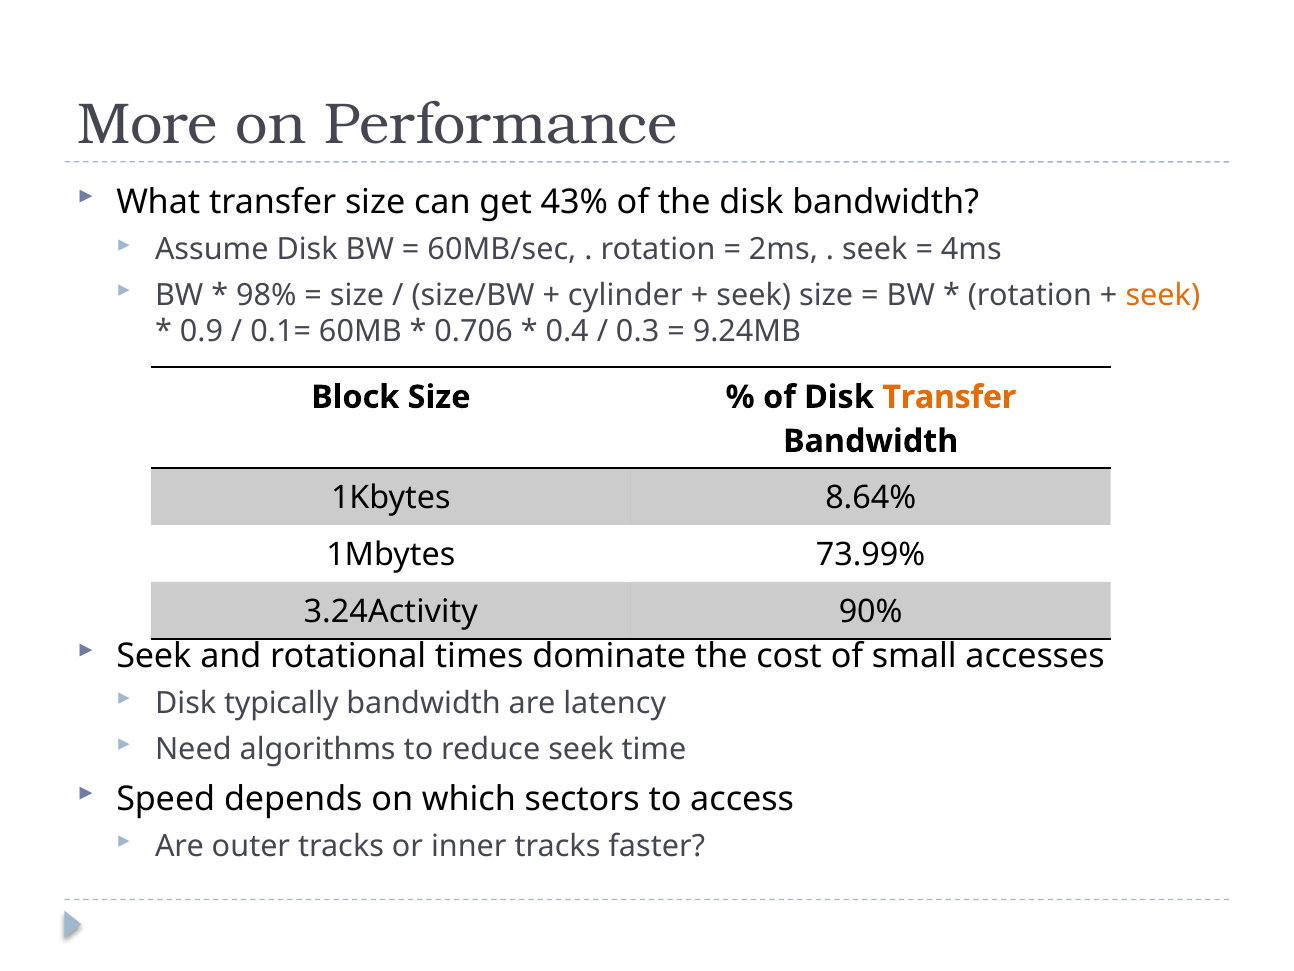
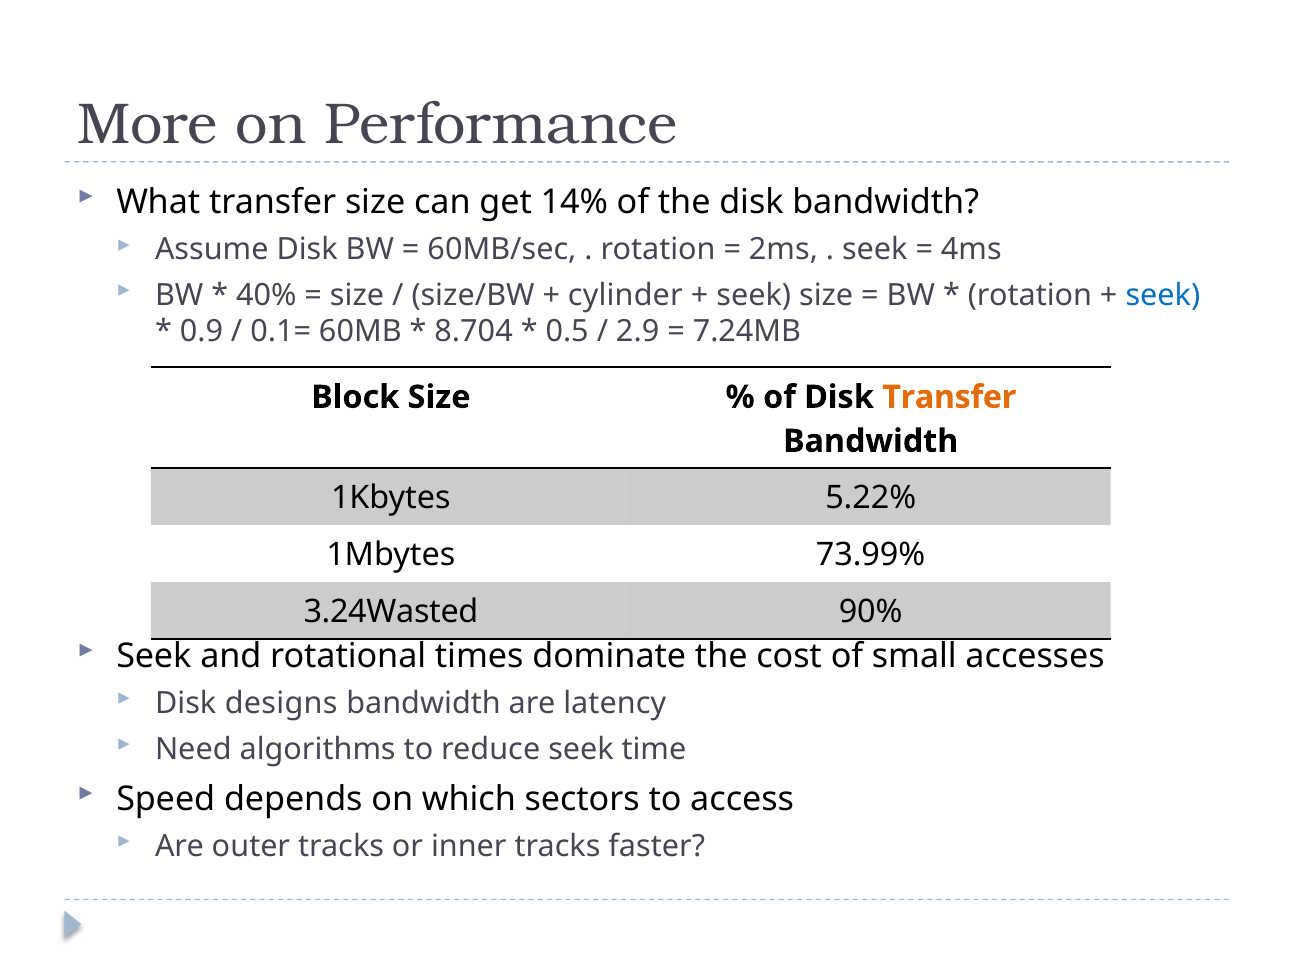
43%: 43% -> 14%
98%: 98% -> 40%
seek at (1163, 295) colour: orange -> blue
0.706: 0.706 -> 8.704
0.4: 0.4 -> 0.5
0.3: 0.3 -> 2.9
9.24MB: 9.24MB -> 7.24MB
8.64%: 8.64% -> 5.22%
3.24Activity: 3.24Activity -> 3.24Wasted
typically: typically -> designs
